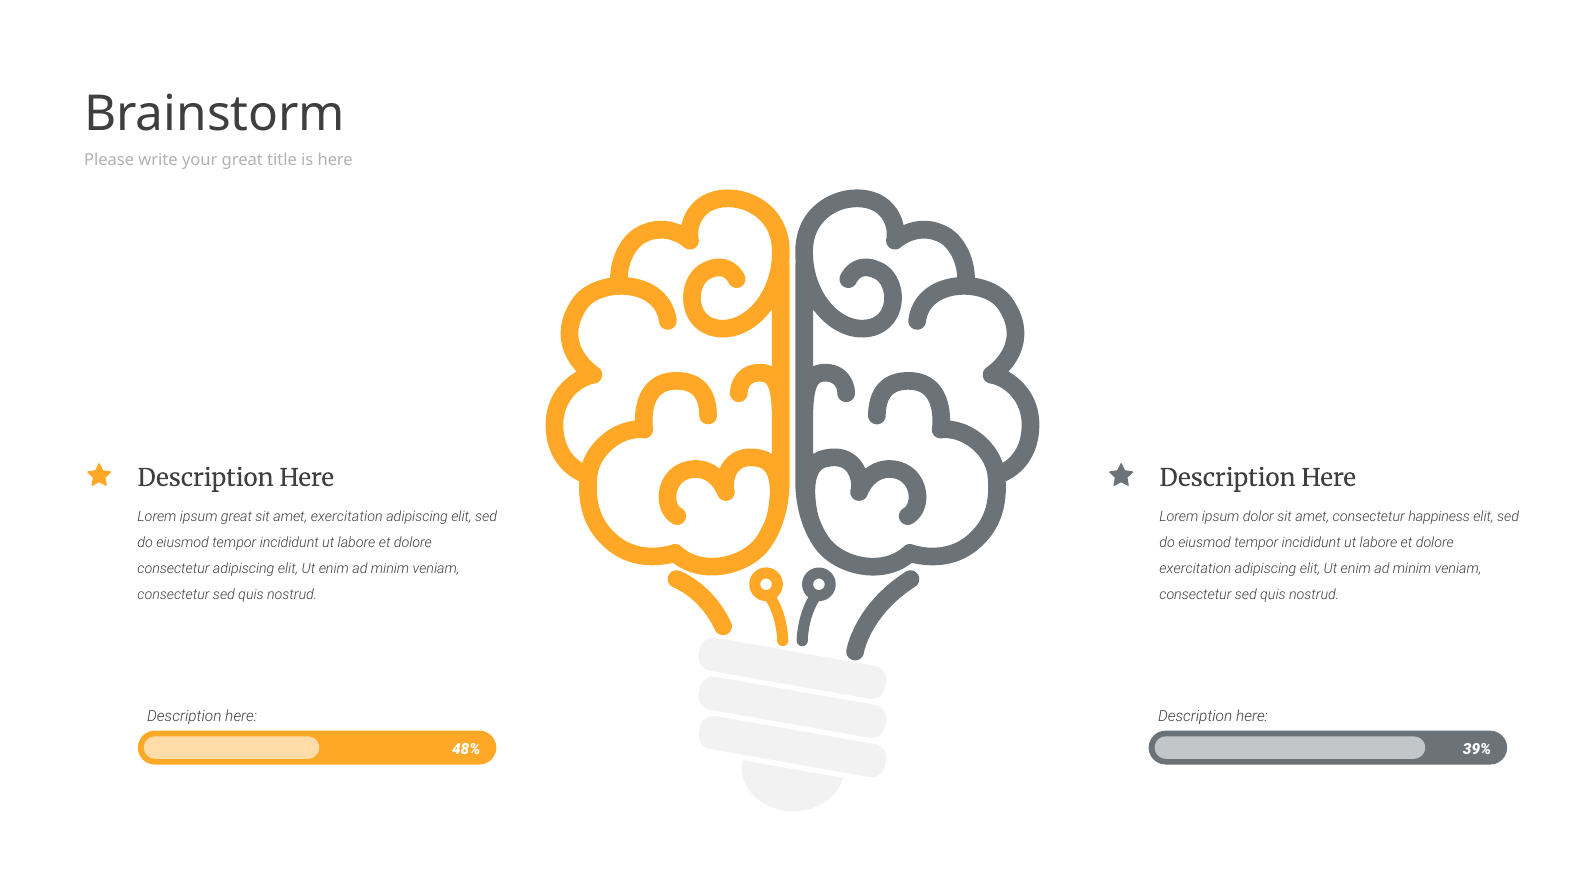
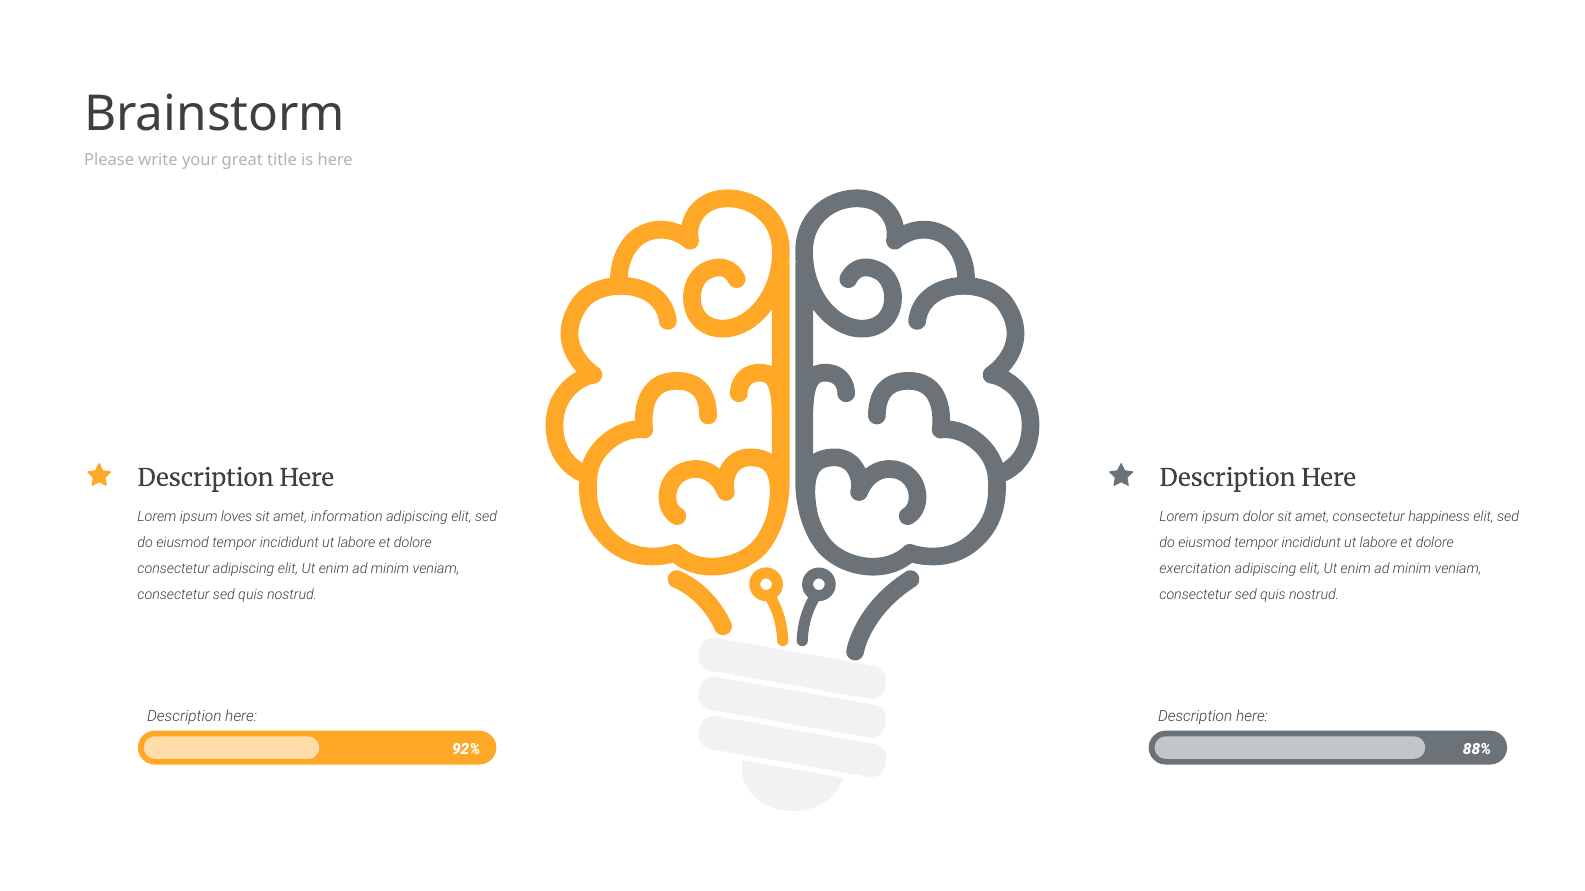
ipsum great: great -> loves
amet exercitation: exercitation -> information
48%: 48% -> 92%
39%: 39% -> 88%
